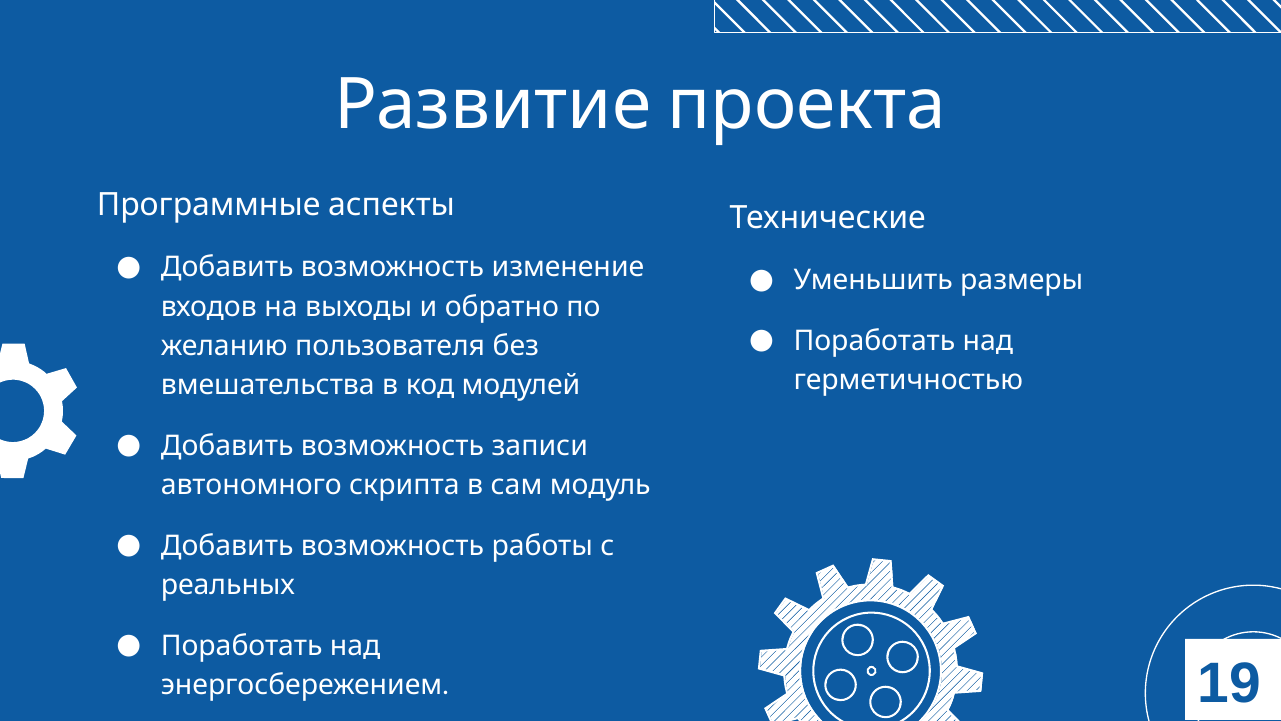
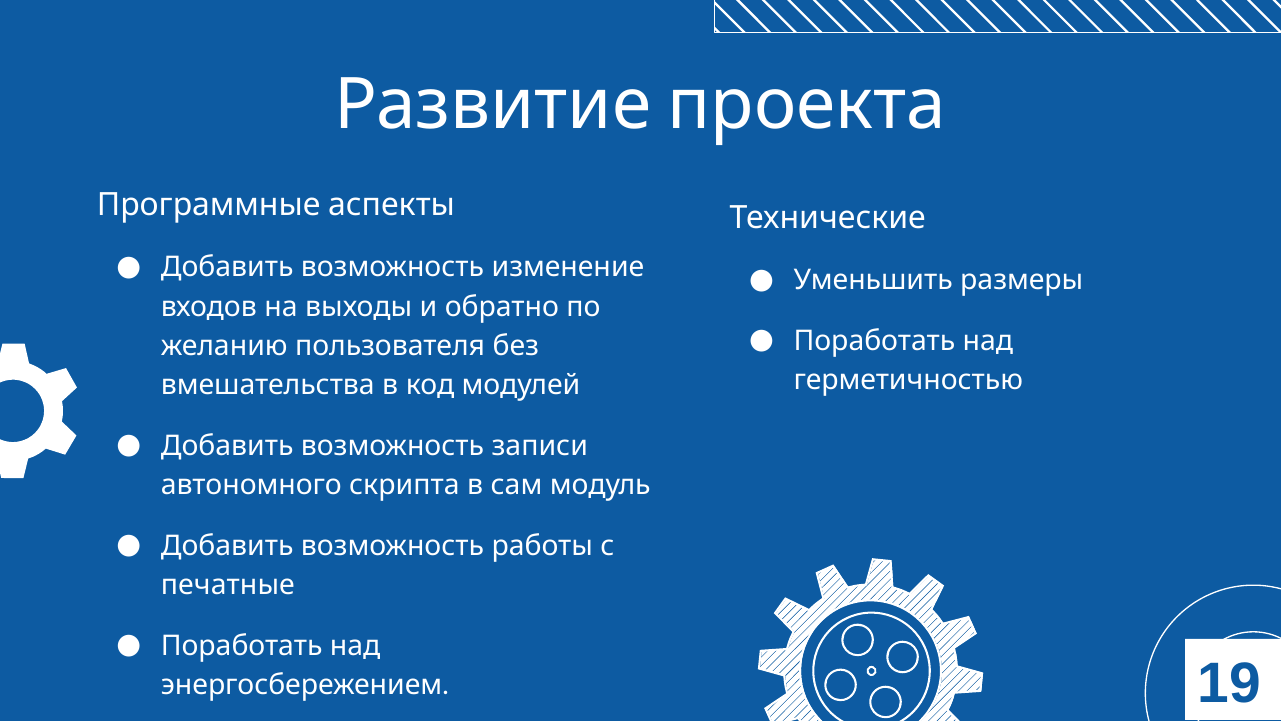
реальных: реальных -> печатные
